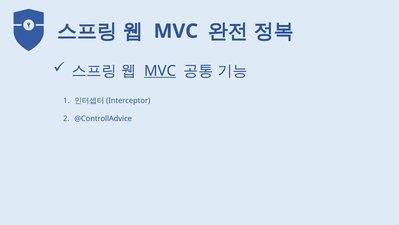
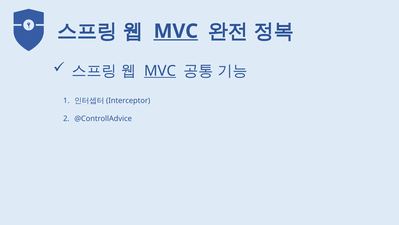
MVC at (176, 31) underline: none -> present
